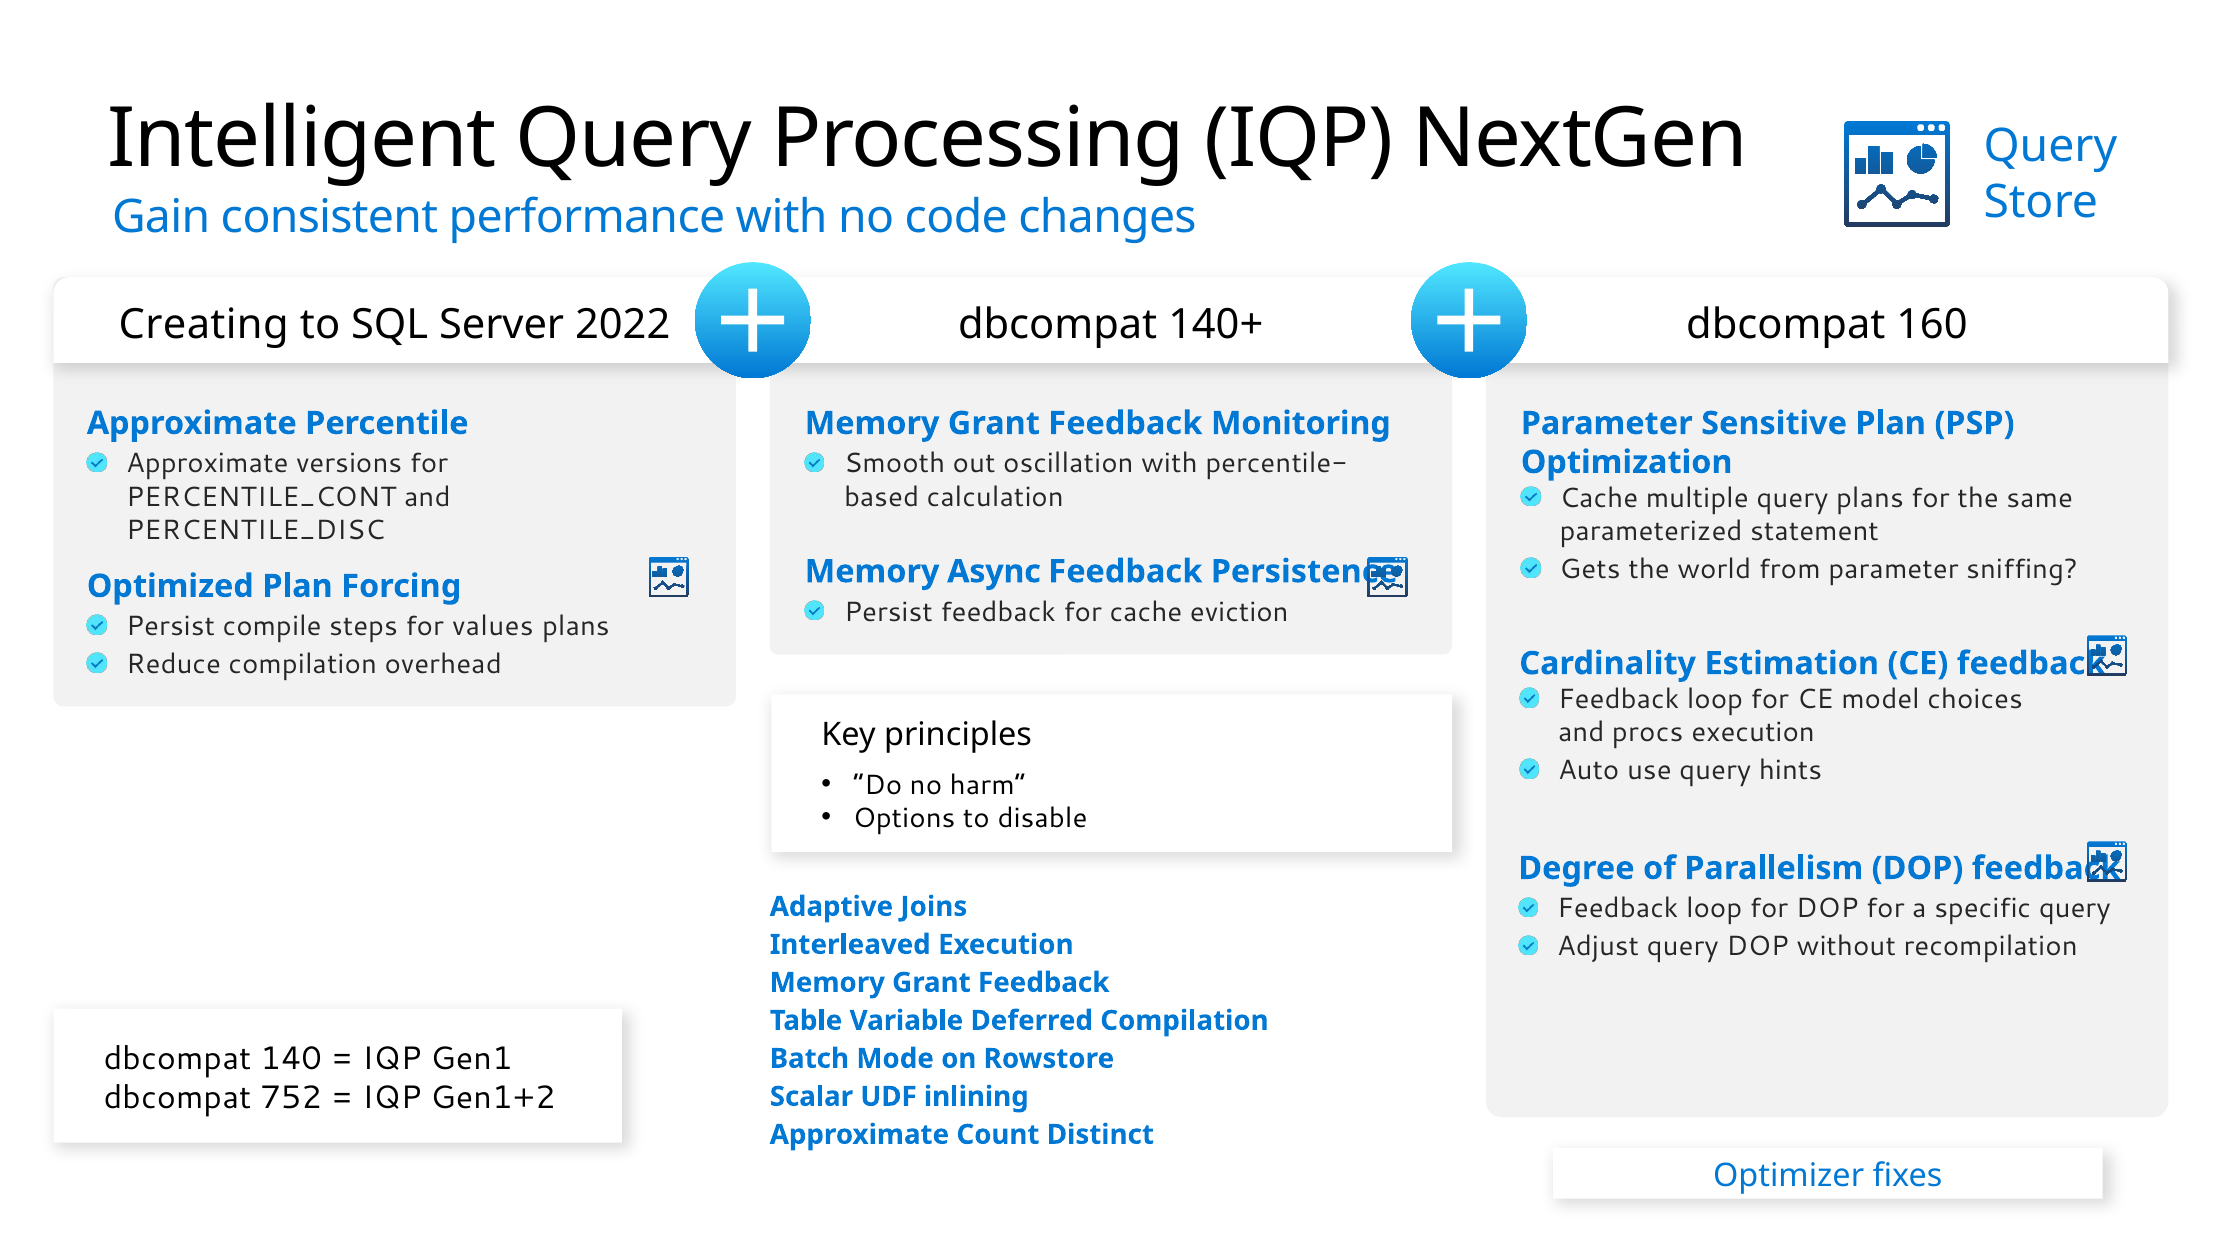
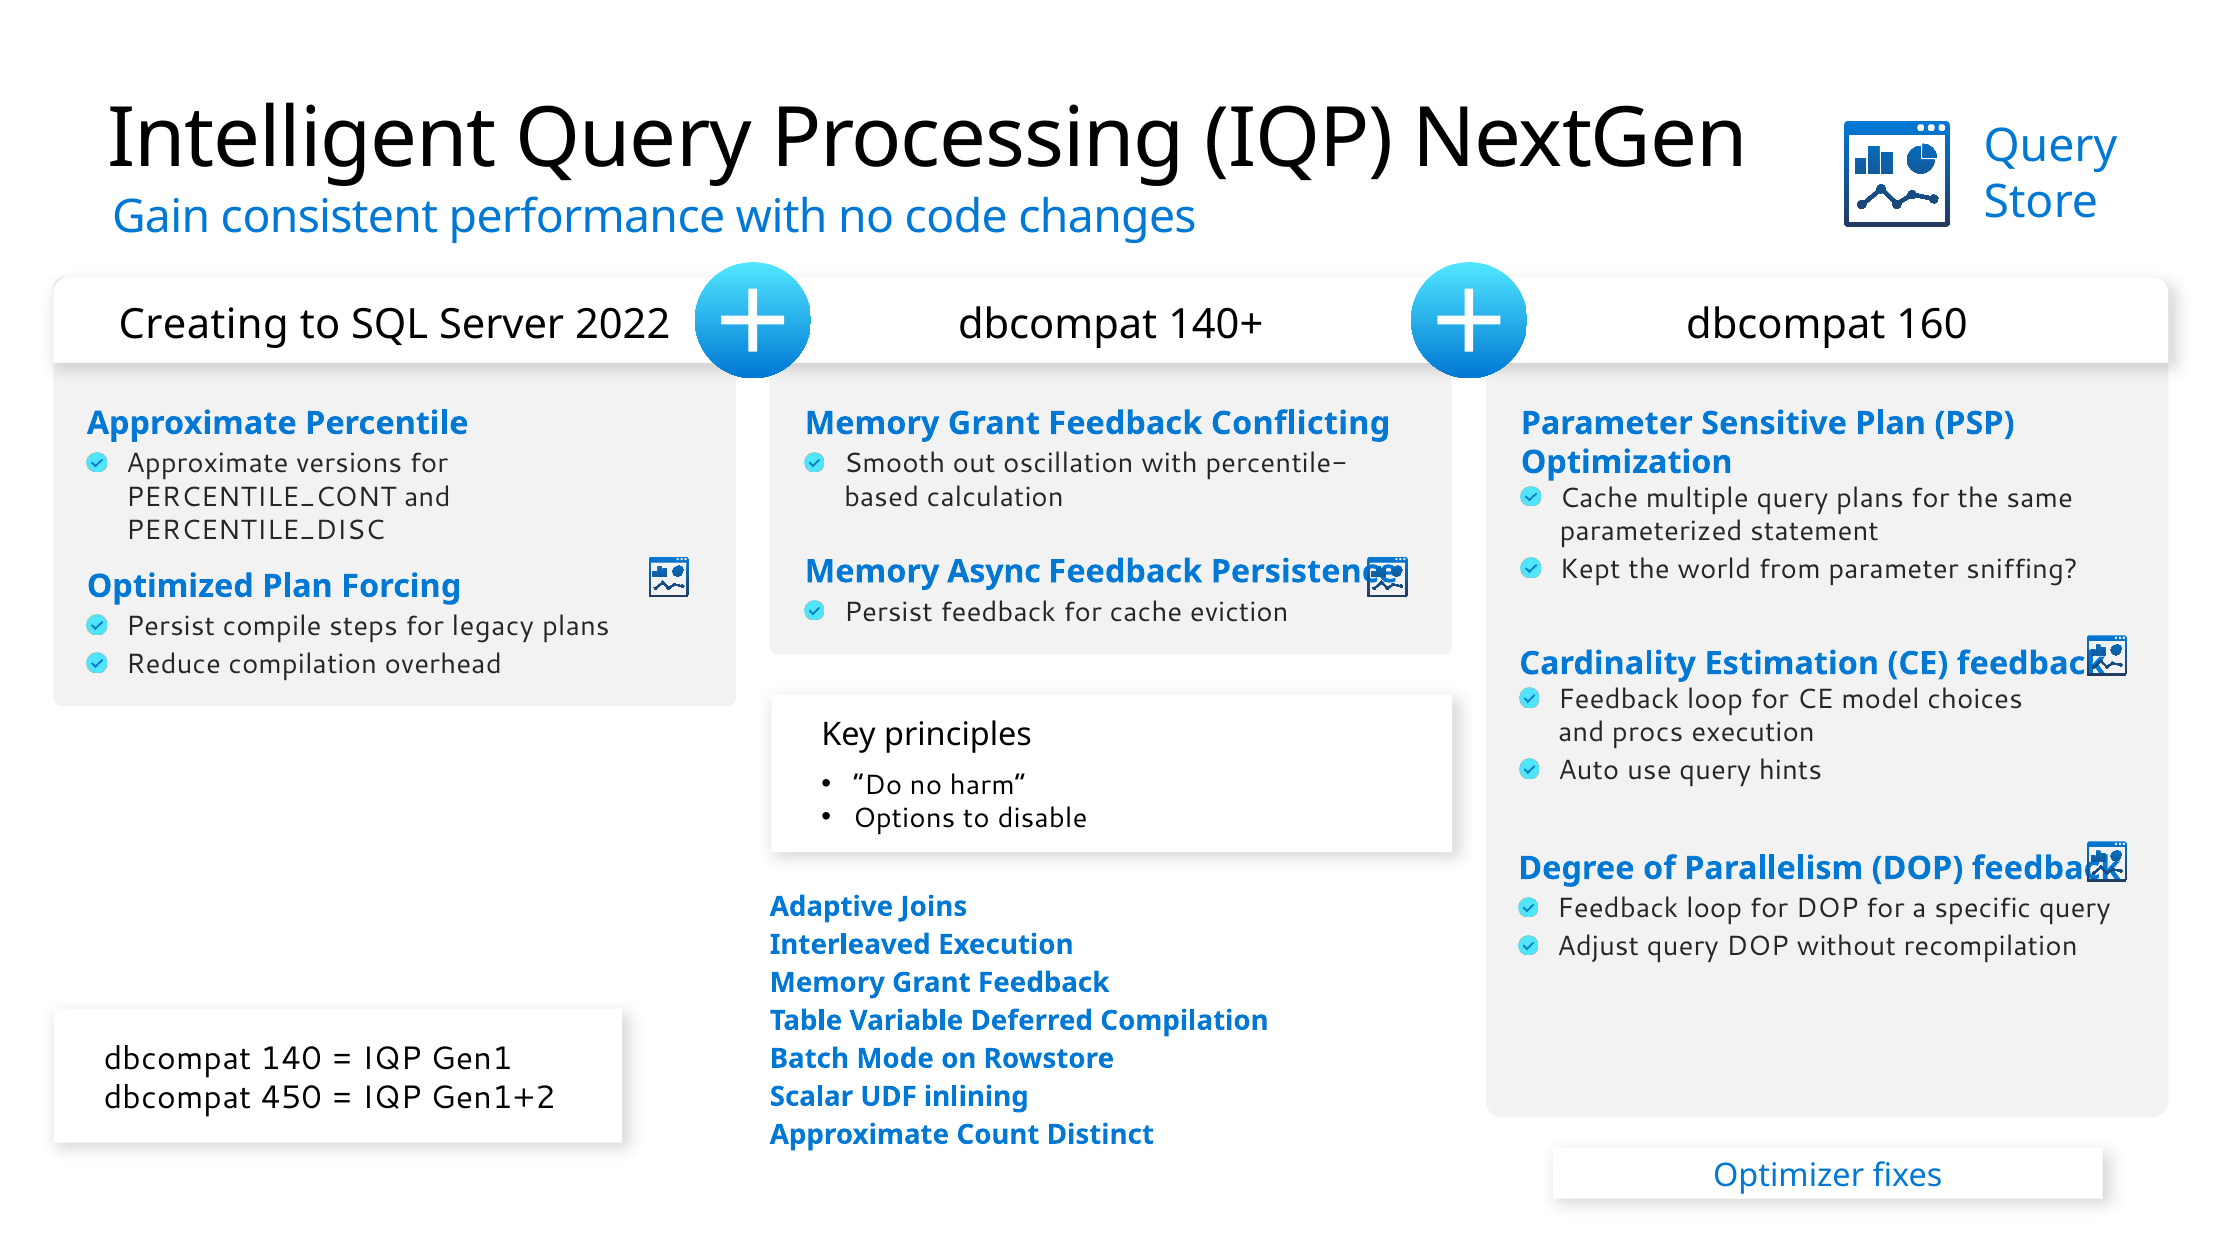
Monitoring: Monitoring -> Conflicting
Gets: Gets -> Kept
values: values -> legacy
752: 752 -> 450
